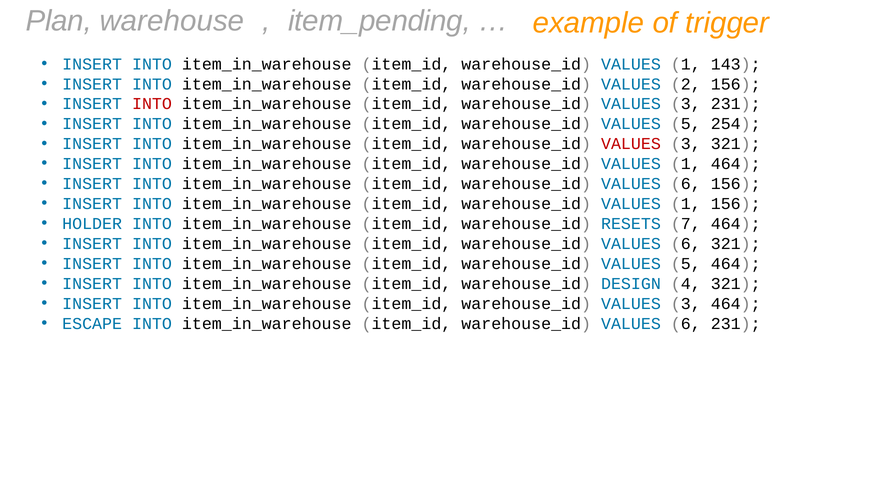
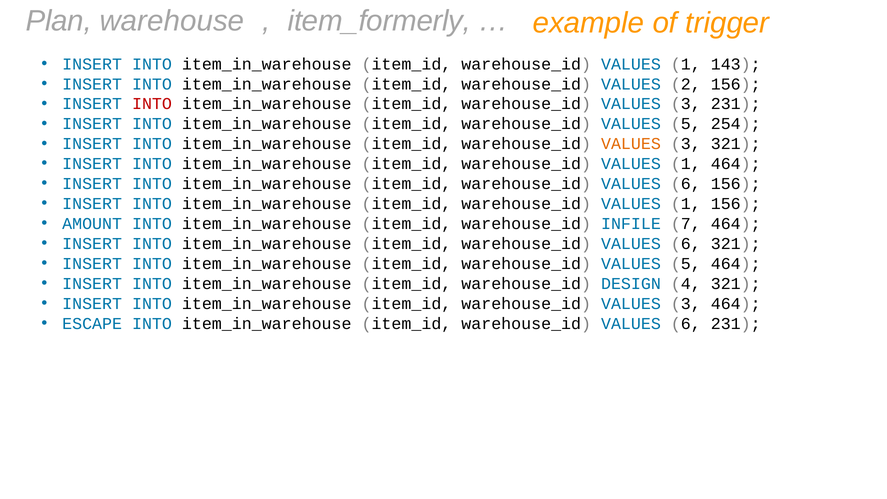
item_pending: item_pending -> item_formerly
VALUES at (631, 144) colour: red -> orange
HOLDER: HOLDER -> AMOUNT
RESETS: RESETS -> INFILE
